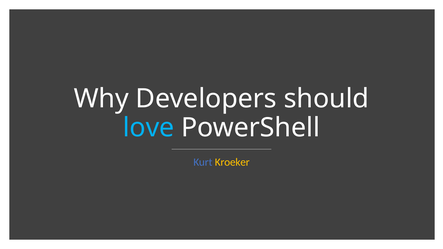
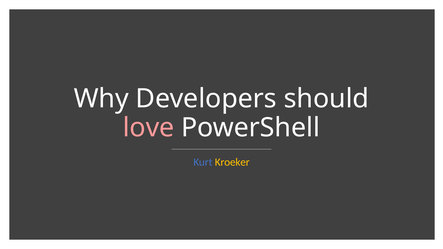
love colour: light blue -> pink
